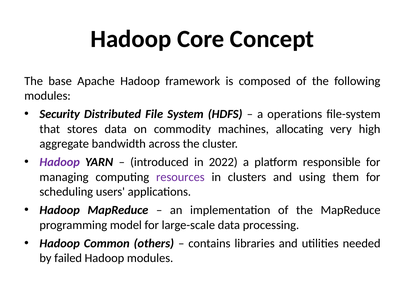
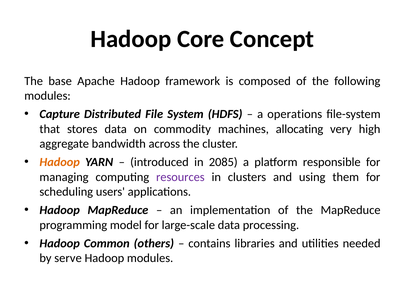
Security: Security -> Capture
Hadoop at (60, 163) colour: purple -> orange
2022: 2022 -> 2085
failed: failed -> serve
